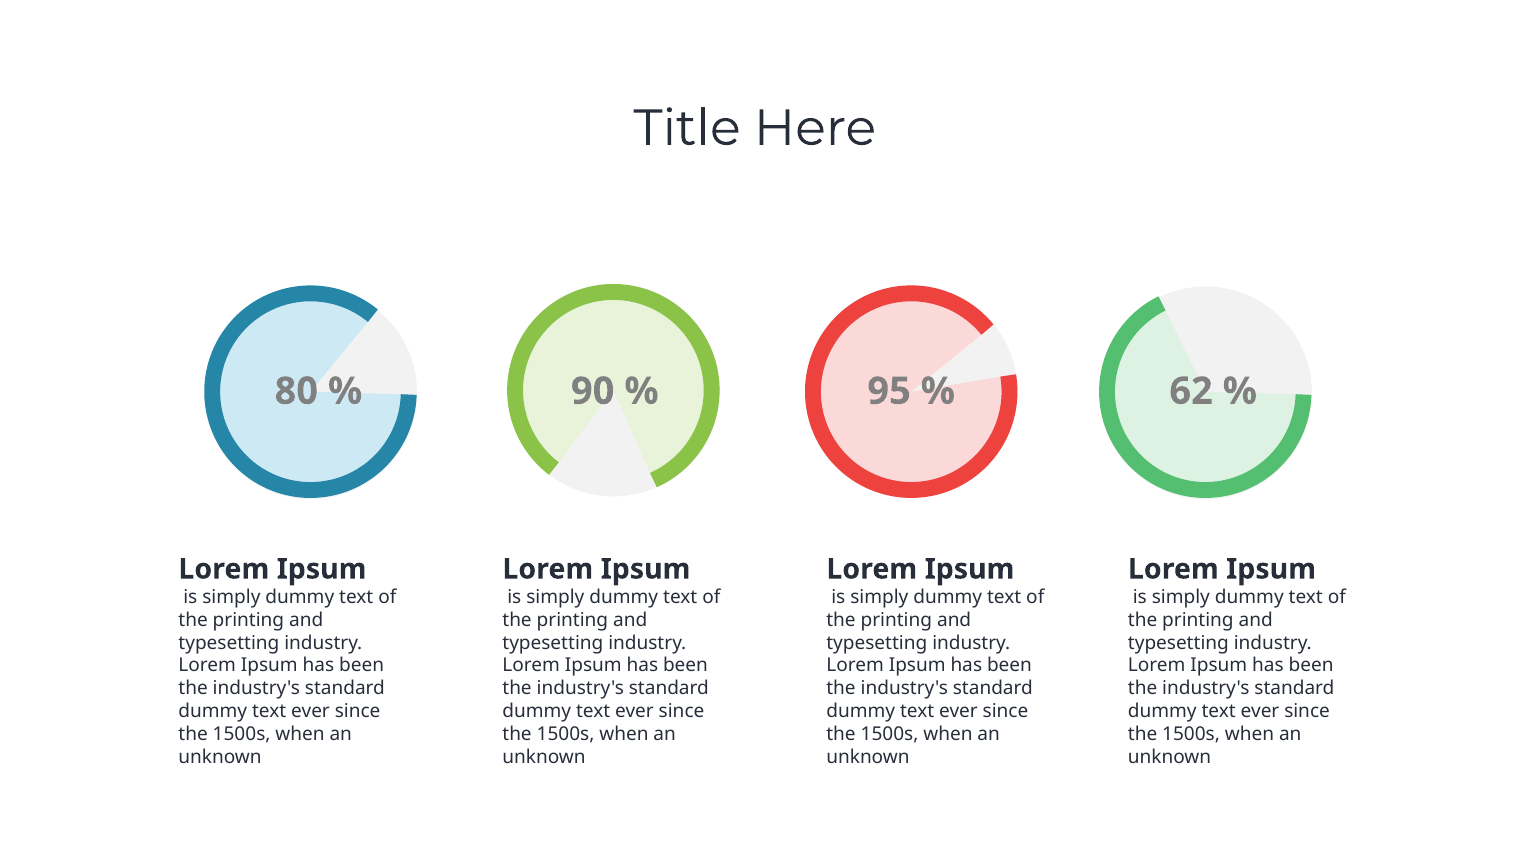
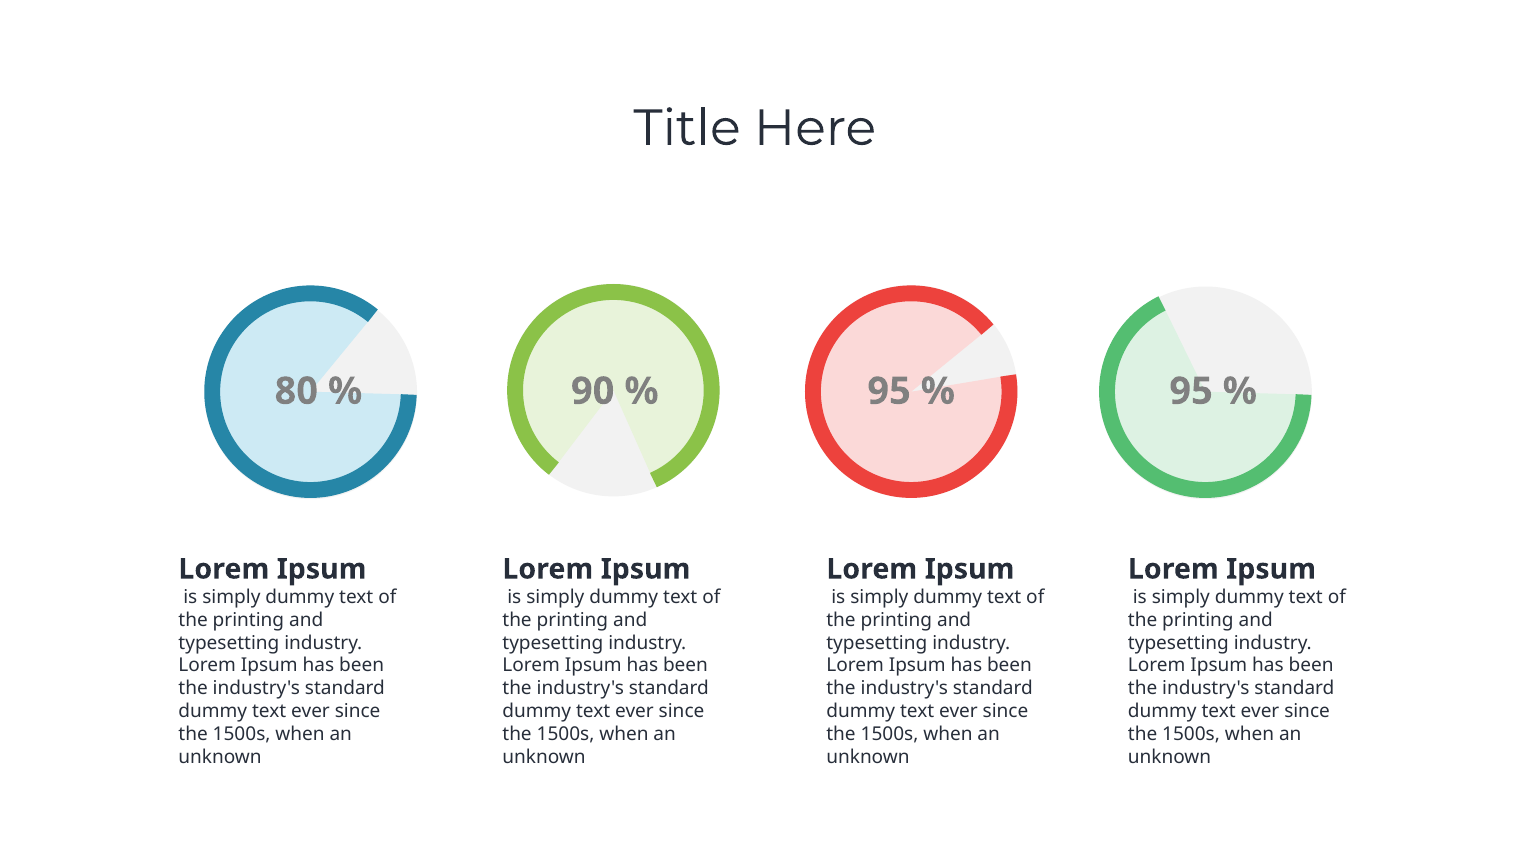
62 at (1191, 391): 62 -> 95
